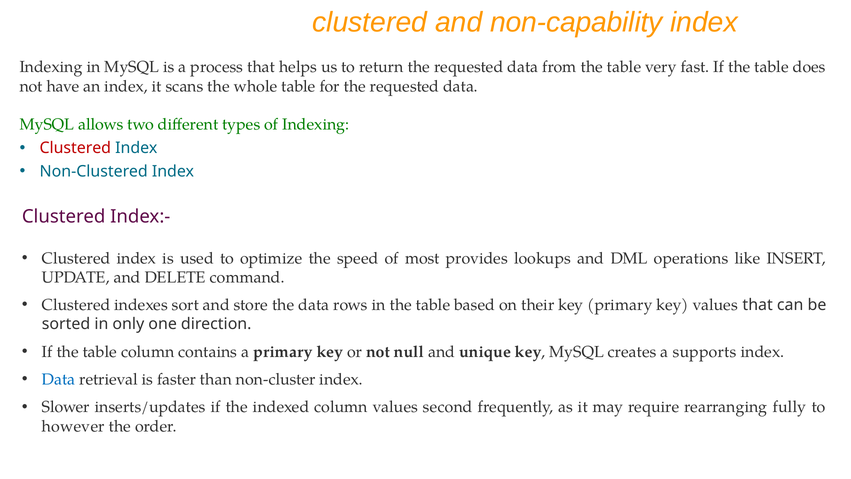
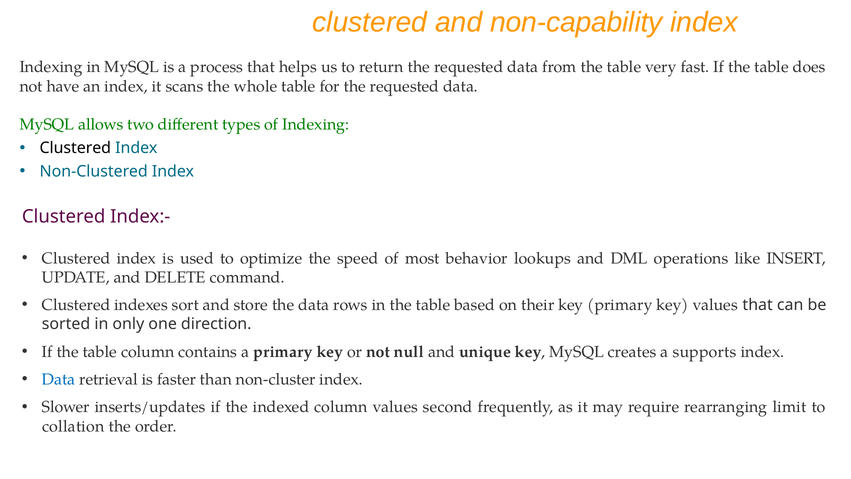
Clustered at (75, 148) colour: red -> black
provides: provides -> behavior
fully: fully -> limit
however: however -> collation
